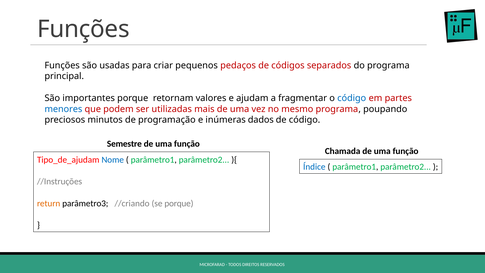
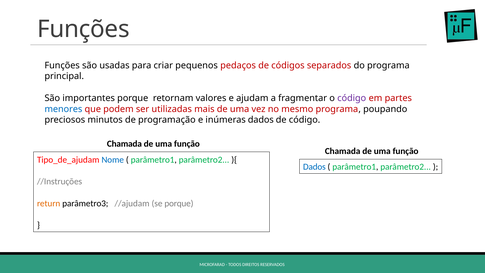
código at (352, 98) colour: blue -> purple
Semestre at (124, 144): Semestre -> Chamada
Índice at (314, 167): Índice -> Dados
//criando: //criando -> //ajudam
